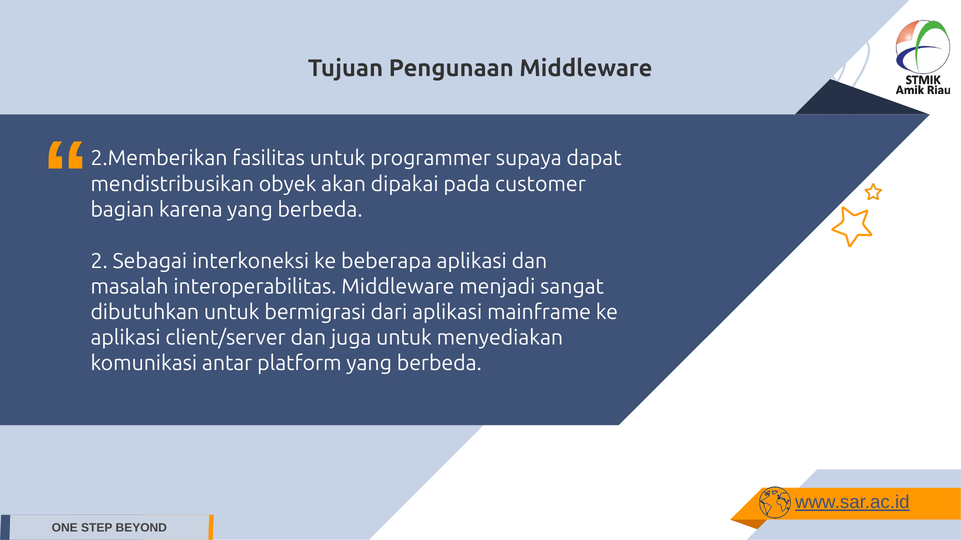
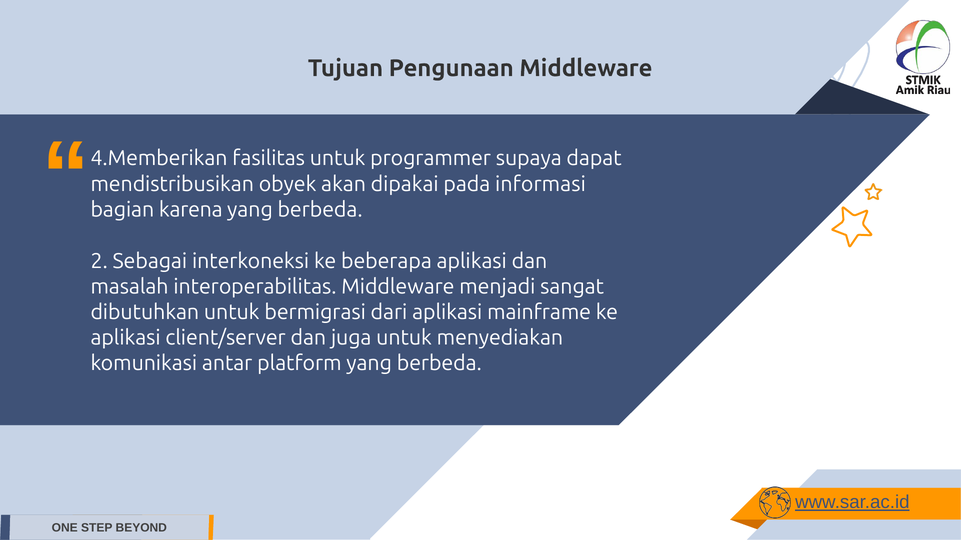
2.Memberikan: 2.Memberikan -> 4.Memberikan
customer: customer -> informasi
